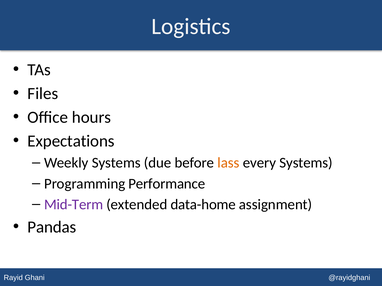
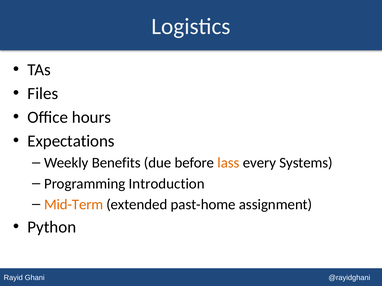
Weekly Systems: Systems -> Benefits
Performance: Performance -> Introduction
Mid-Term colour: purple -> orange
data-home: data-home -> past-home
Pandas: Pandas -> Python
